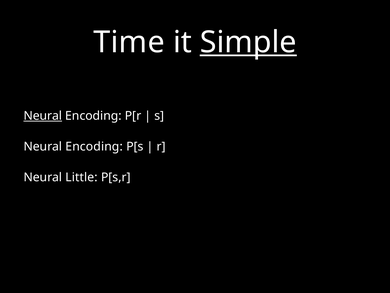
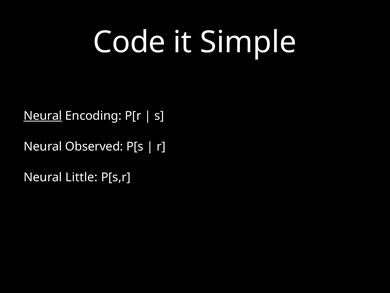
Time: Time -> Code
Simple underline: present -> none
Encoding at (94, 146): Encoding -> Observed
